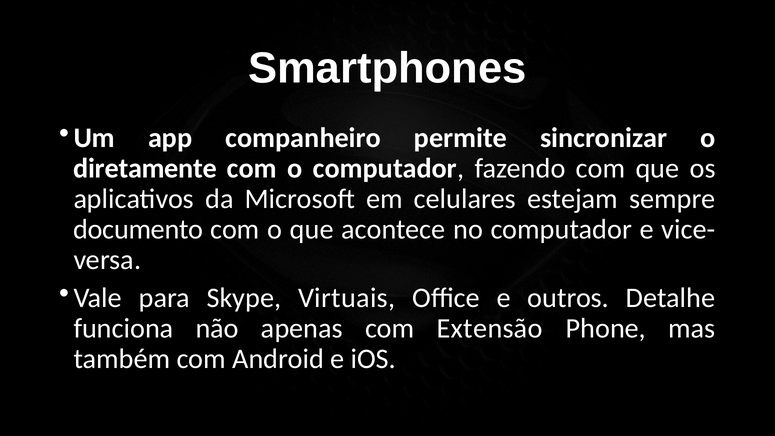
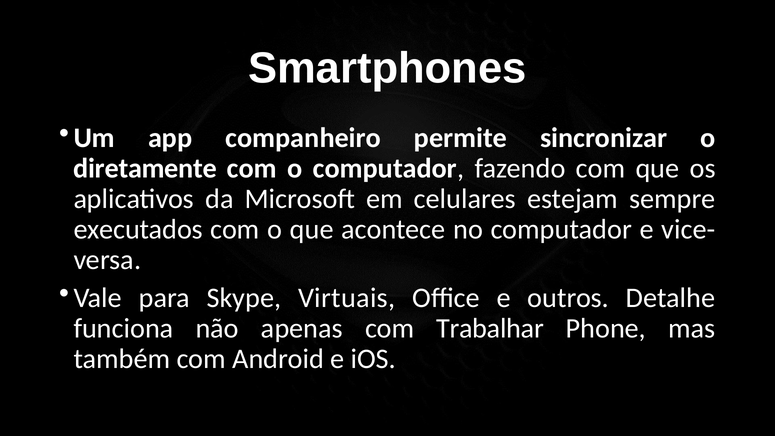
documento: documento -> executados
Extensão: Extensão -> Trabalhar
